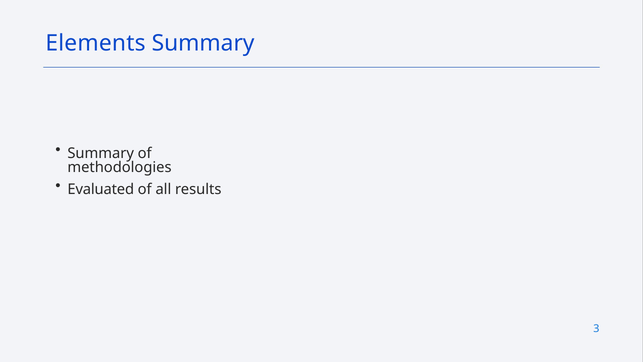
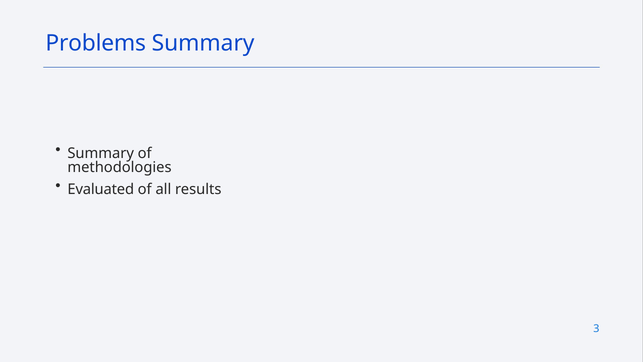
Elements: Elements -> Problems
